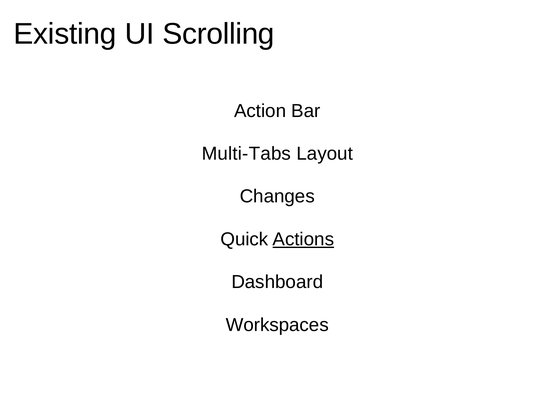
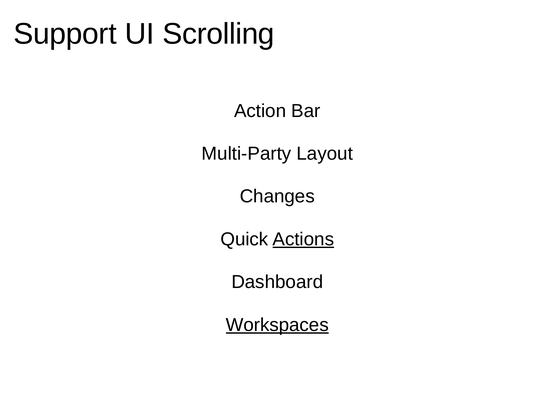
Existing: Existing -> Support
Multi-Tabs: Multi-Tabs -> Multi-Party
Workspaces underline: none -> present
